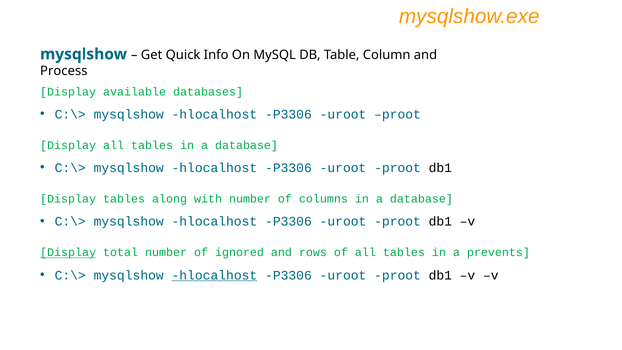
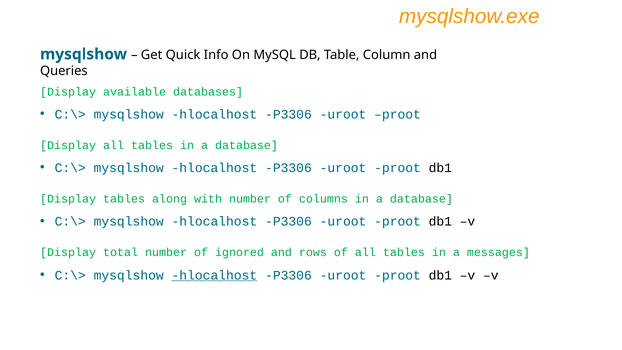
Process: Process -> Queries
Display at (68, 253) underline: present -> none
prevents: prevents -> messages
